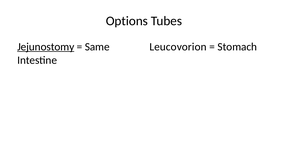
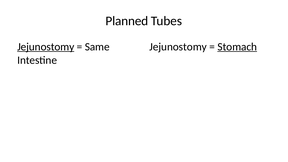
Options: Options -> Planned
Leucovorion at (178, 47): Leucovorion -> Jejunostomy
Stomach underline: none -> present
